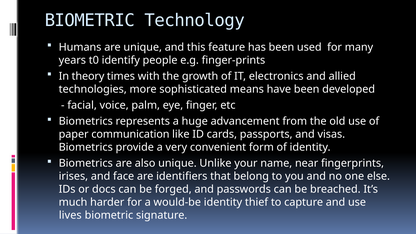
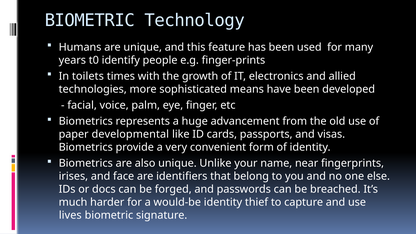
theory: theory -> toilets
communication: communication -> developmental
